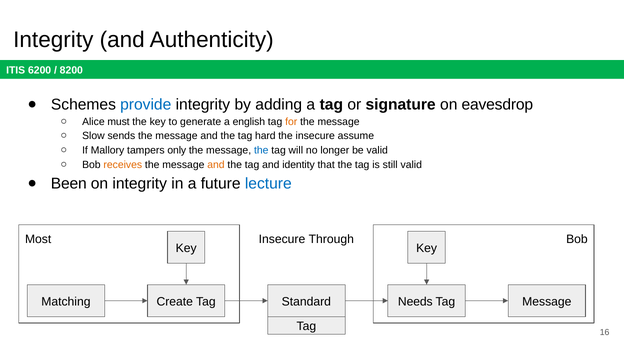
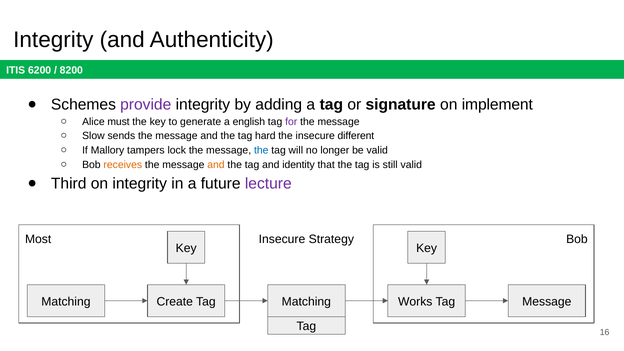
provide colour: blue -> purple
eavesdrop: eavesdrop -> implement
for colour: orange -> purple
assume: assume -> different
only: only -> lock
Been: Been -> Third
lecture colour: blue -> purple
Through: Through -> Strategy
Tag Standard: Standard -> Matching
Needs: Needs -> Works
